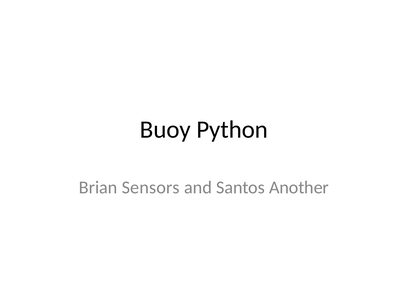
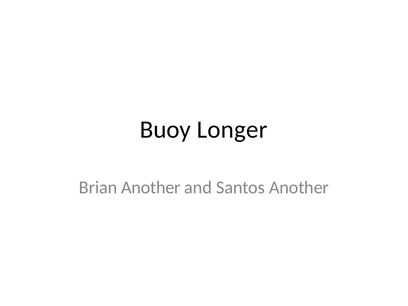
Python: Python -> Longer
Brian Sensors: Sensors -> Another
